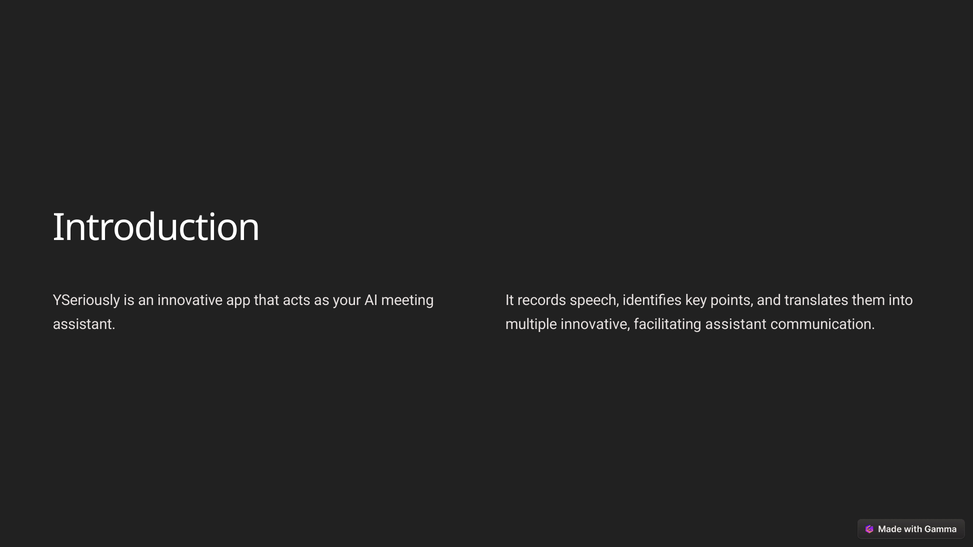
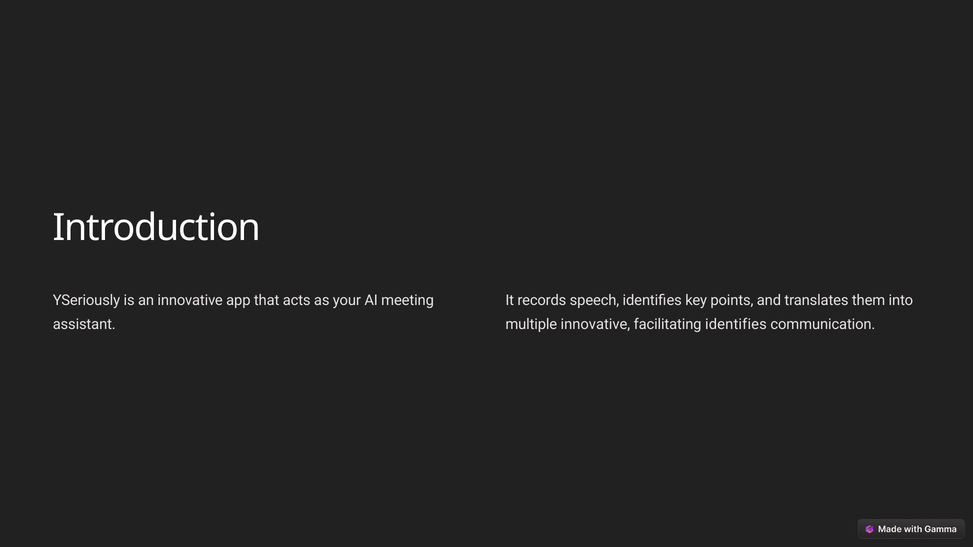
facilitating assistant: assistant -> identifies
